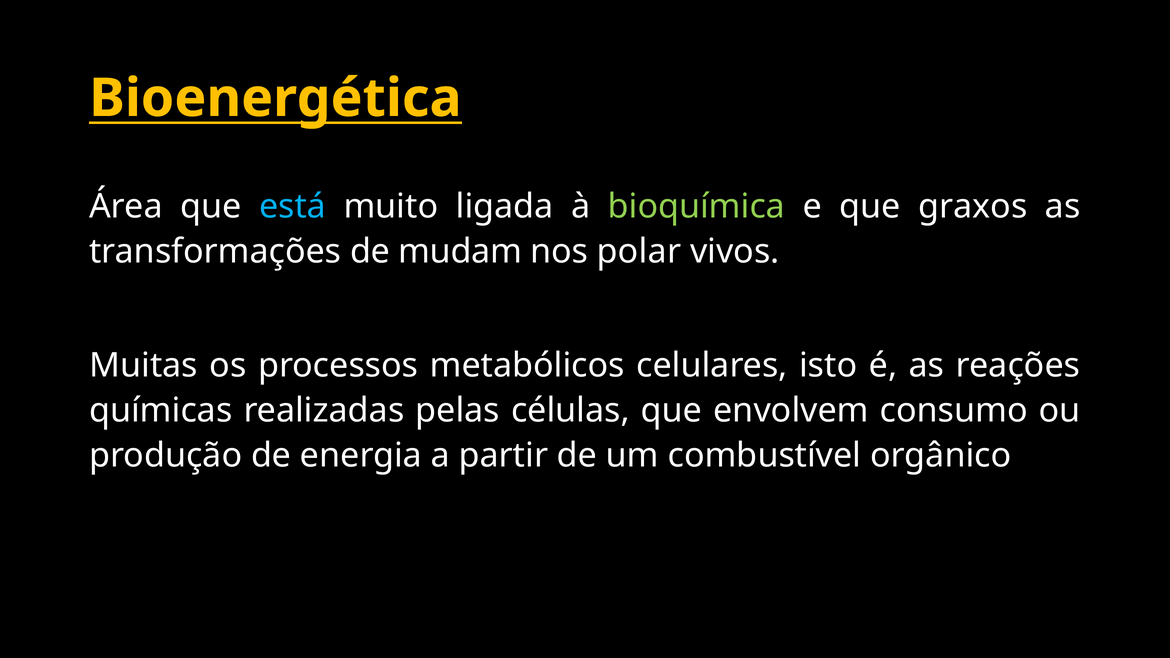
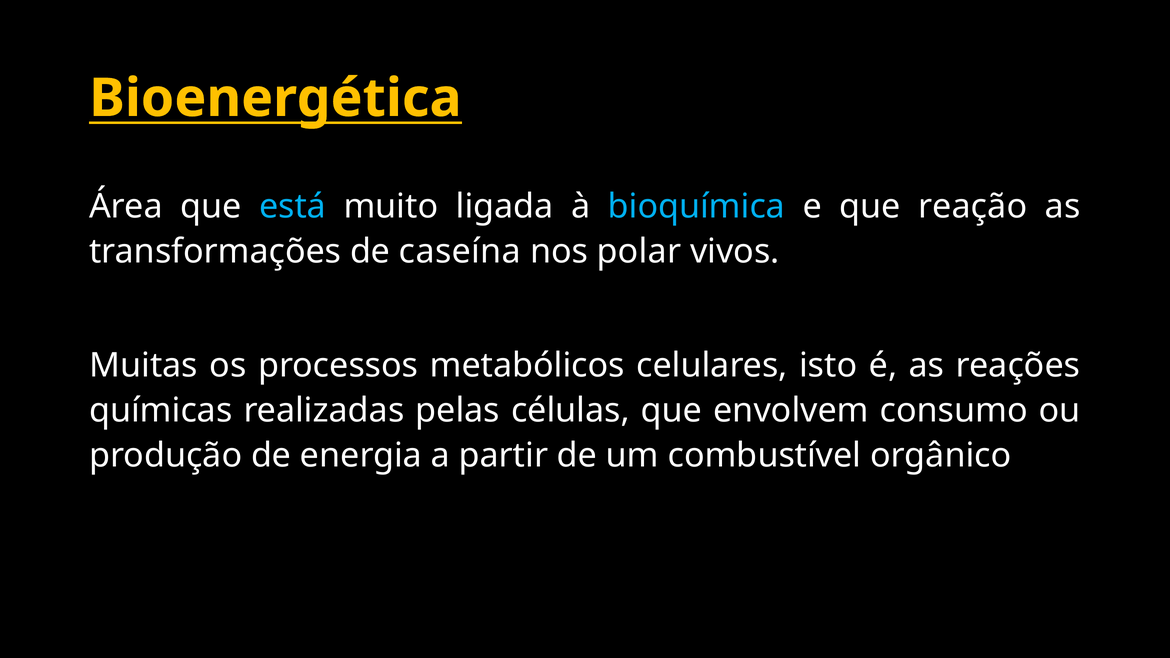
bioquímica colour: light green -> light blue
graxos: graxos -> reação
mudam: mudam -> caseína
